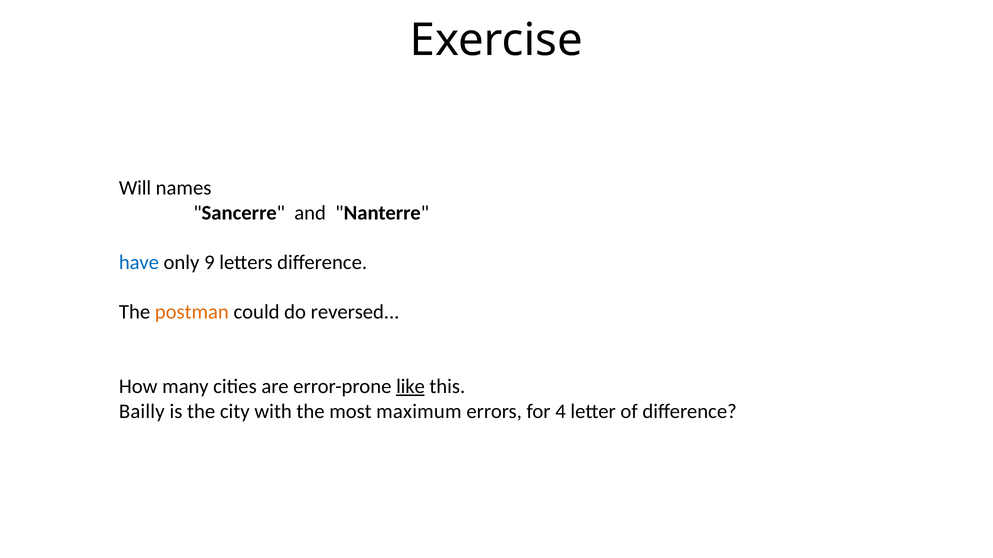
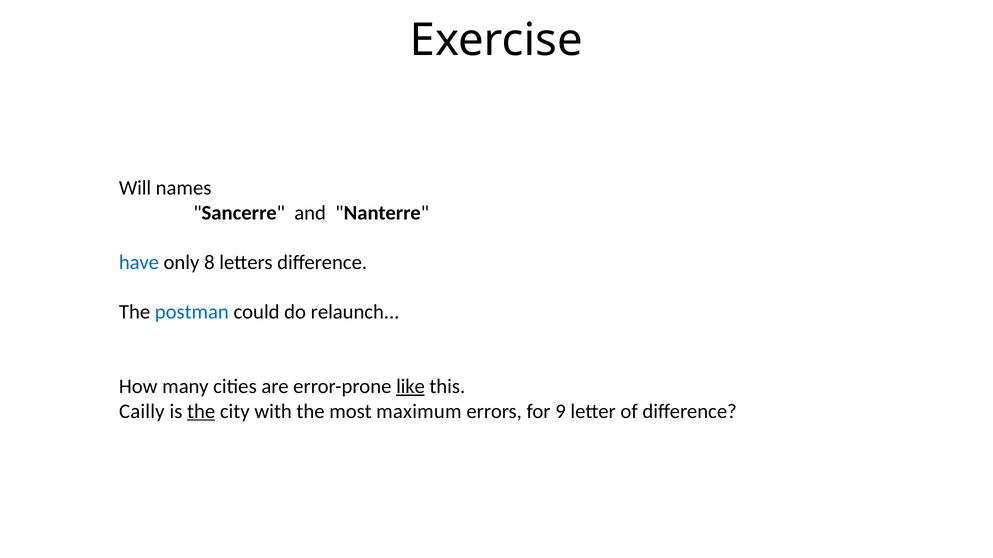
9: 9 -> 8
postman colour: orange -> blue
reversed: reversed -> relaunch
Bailly: Bailly -> Cailly
the at (201, 412) underline: none -> present
4: 4 -> 9
